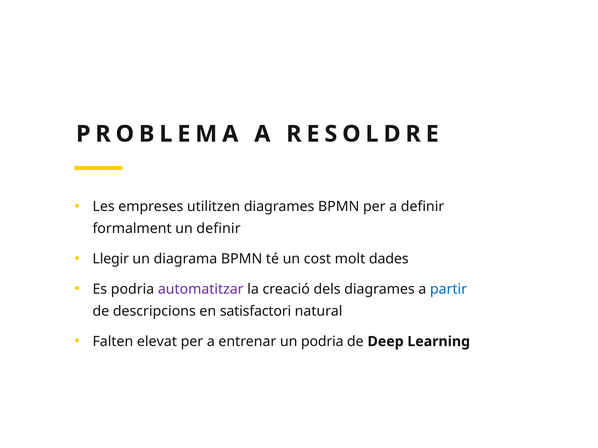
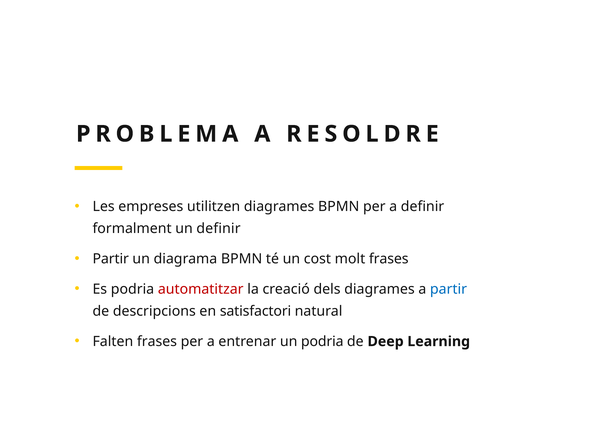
Llegir at (111, 259): Llegir -> Partir
molt dades: dades -> frases
automatitzar colour: purple -> red
Falten elevat: elevat -> frases
